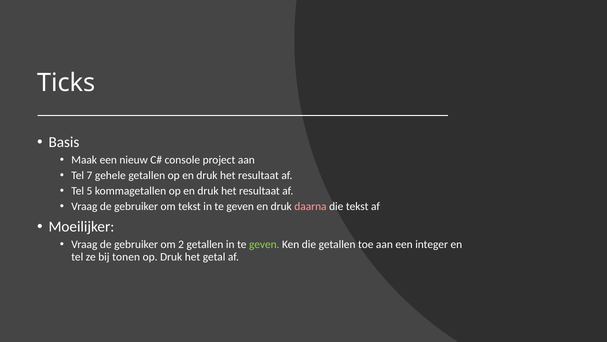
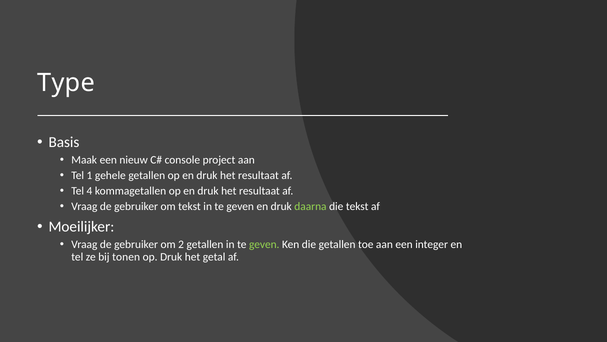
Ticks: Ticks -> Type
7: 7 -> 1
5: 5 -> 4
daarna colour: pink -> light green
